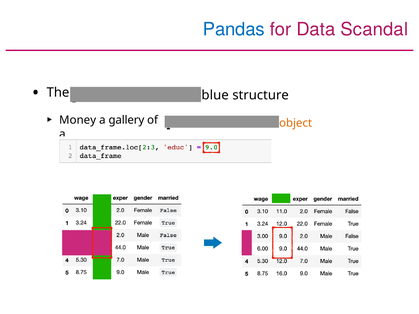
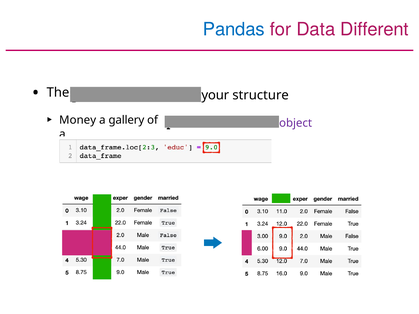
Scandal: Scandal -> Different
blue: blue -> your
object colour: orange -> purple
